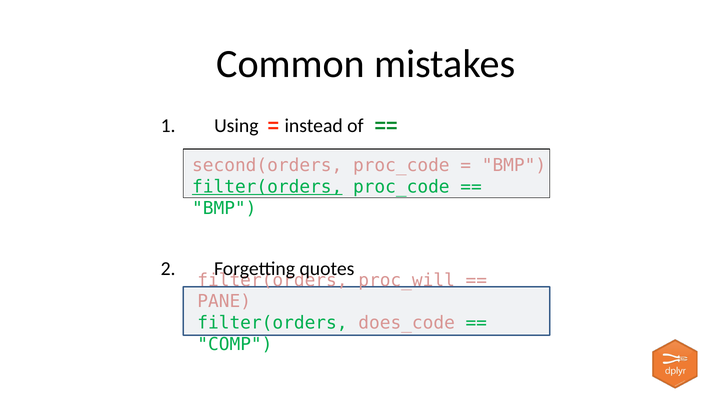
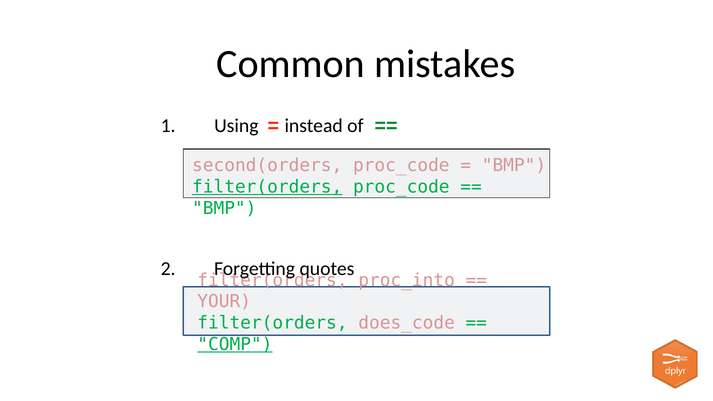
proc_will: proc_will -> proc_into
PANE: PANE -> YOUR
COMP underline: none -> present
